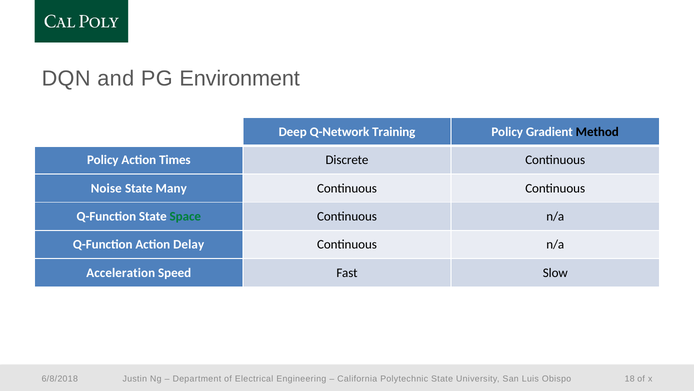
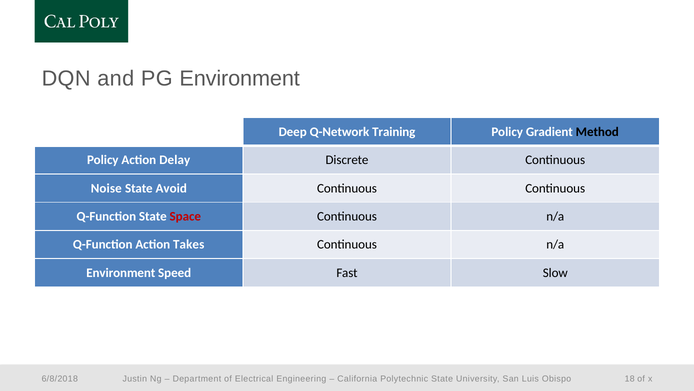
Times: Times -> Delay
Many: Many -> Avoid
Space colour: green -> red
Delay: Delay -> Takes
Acceleration at (121, 272): Acceleration -> Environment
